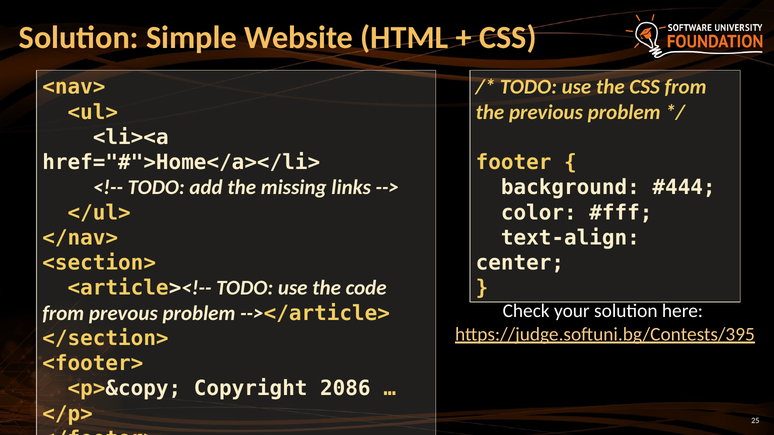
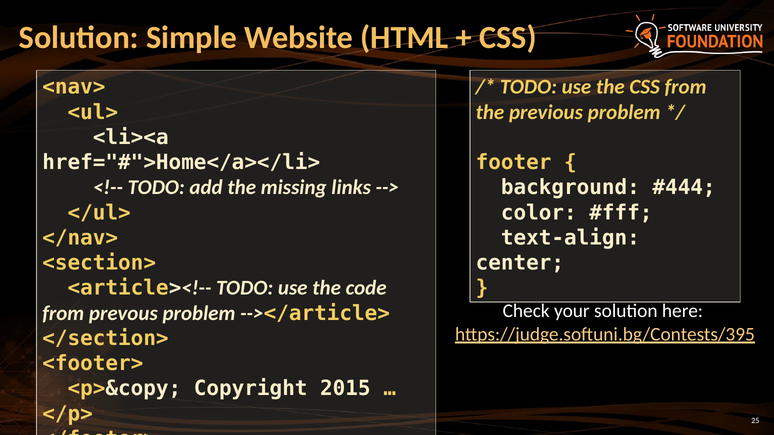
2086: 2086 -> 2015
